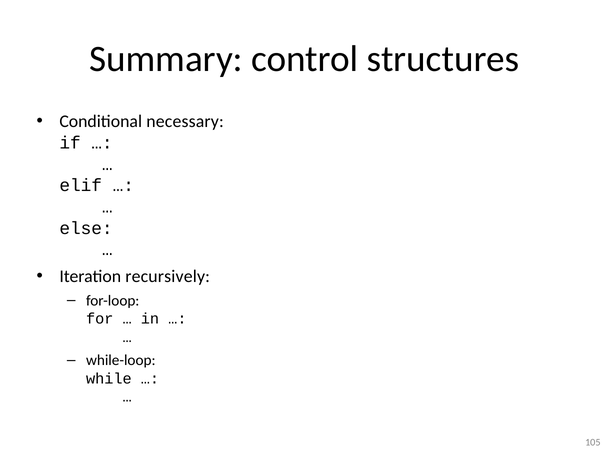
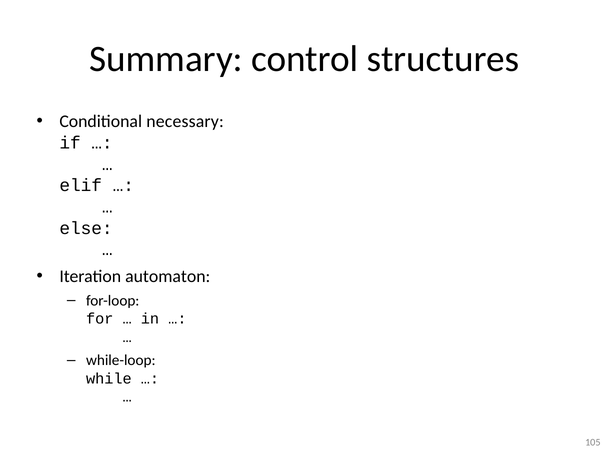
recursively: recursively -> automaton
